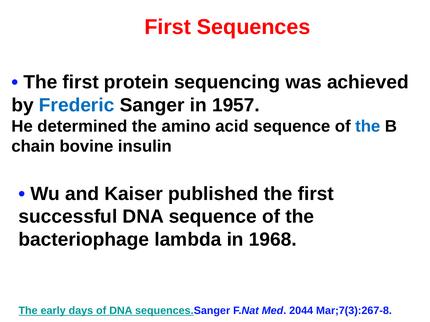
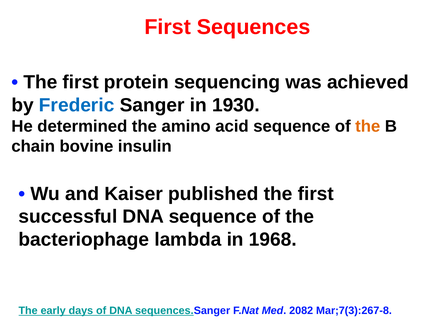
1957: 1957 -> 1930
the at (368, 127) colour: blue -> orange
2044: 2044 -> 2082
